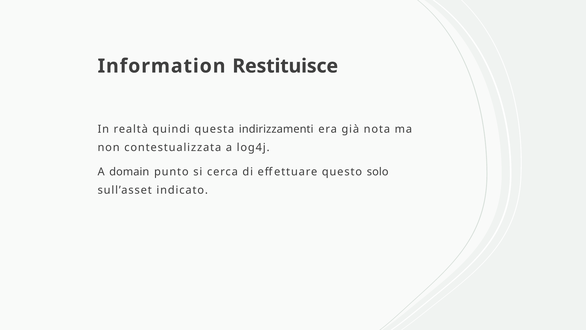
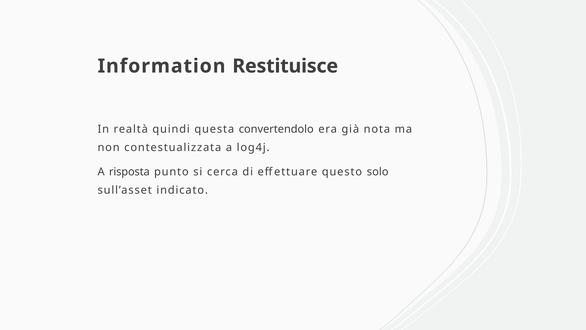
indirizzamenti: indirizzamenti -> convertendolo
domain: domain -> risposta
